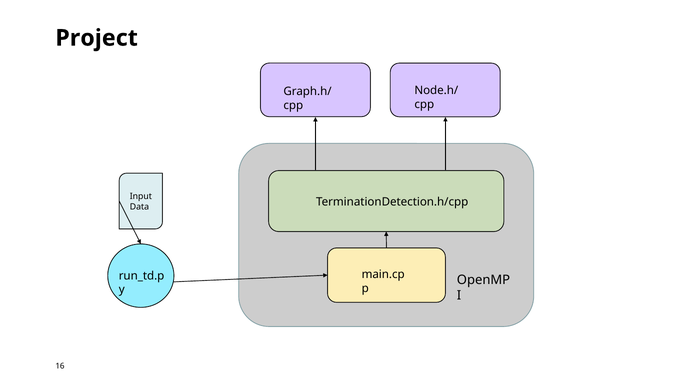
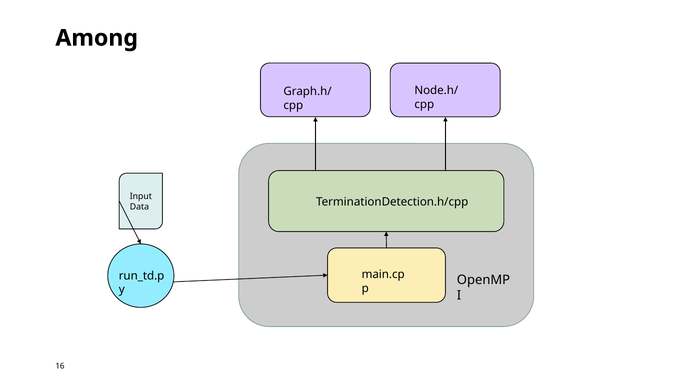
Project: Project -> Among
